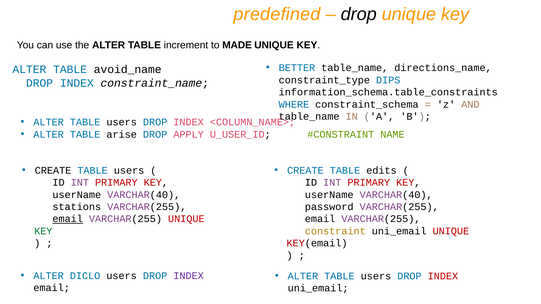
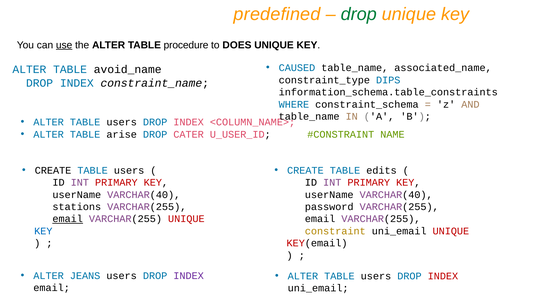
drop at (359, 14) colour: black -> green
use underline: none -> present
increment: increment -> procedure
MADE: MADE -> DOES
BETTER: BETTER -> CAUSED
directions_name: directions_name -> associated_name
APPLY: APPLY -> CATER
KEY at (43, 231) colour: green -> blue
DICLO: DICLO -> JEANS
